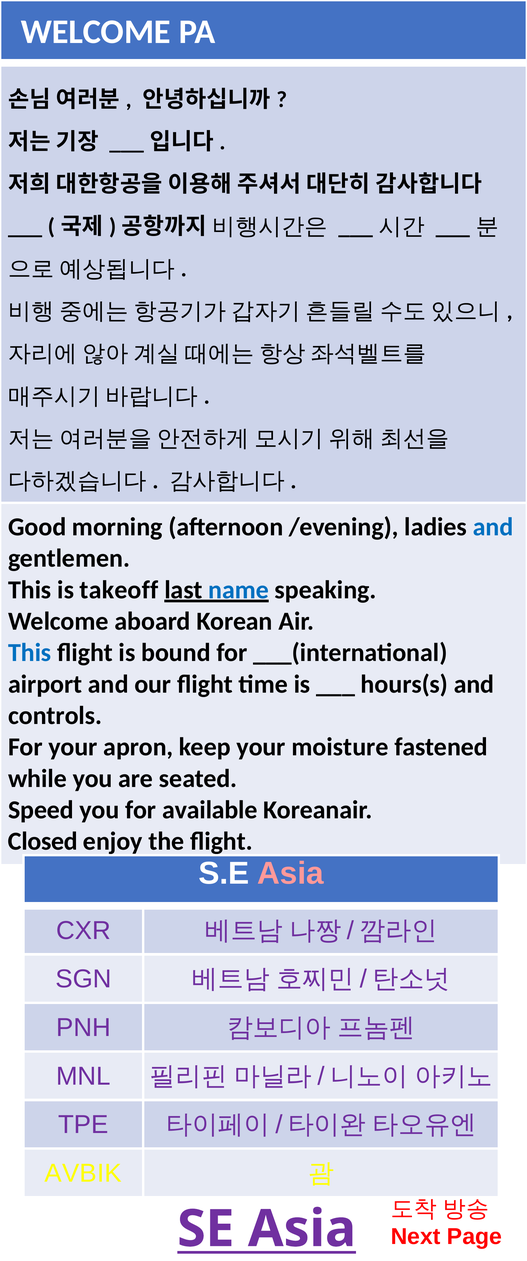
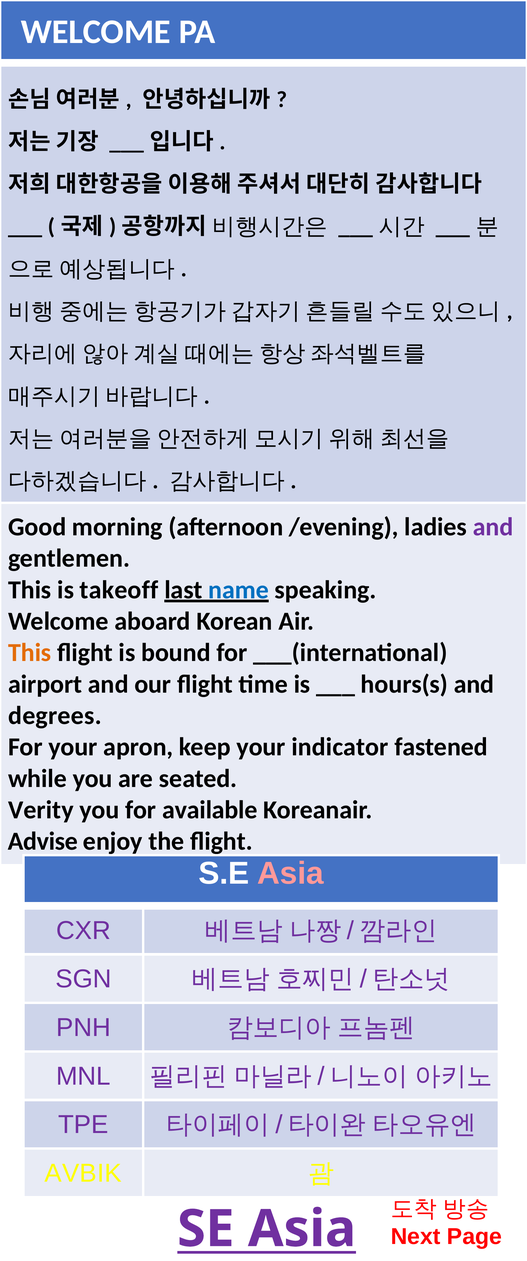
and at (493, 527) colour: blue -> purple
This at (30, 653) colour: blue -> orange
controls: controls -> degrees
moisture: moisture -> indicator
Speed: Speed -> Verity
Closed: Closed -> Advise
